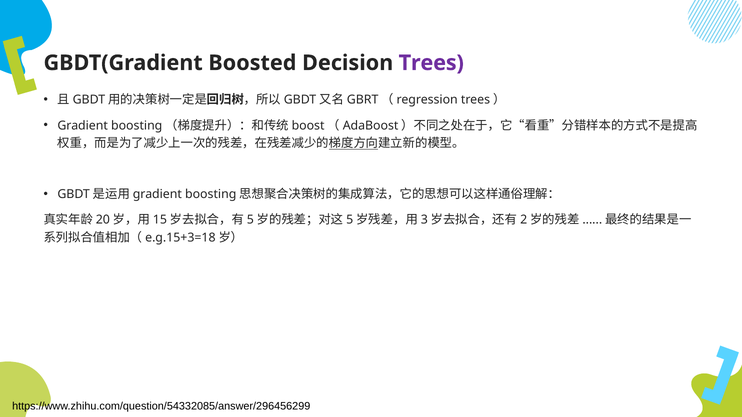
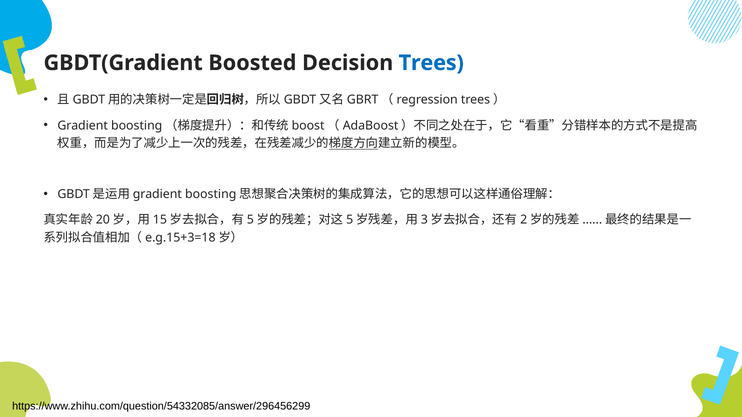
Trees colour: purple -> blue
